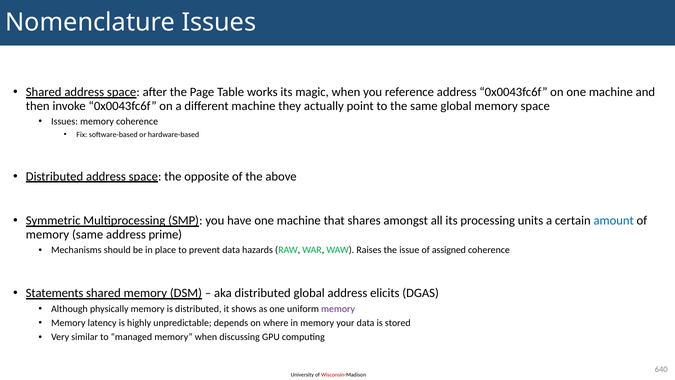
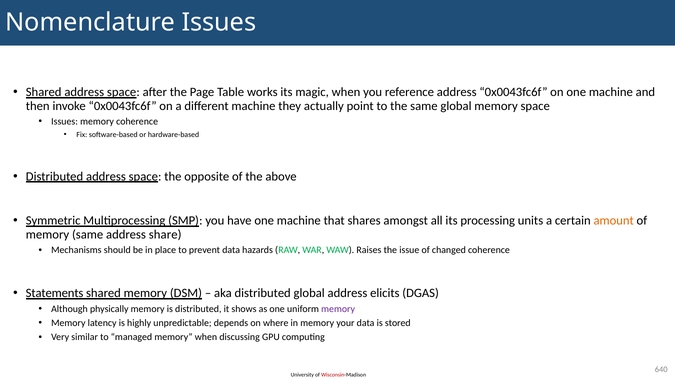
amount colour: blue -> orange
prime: prime -> share
assigned: assigned -> changed
